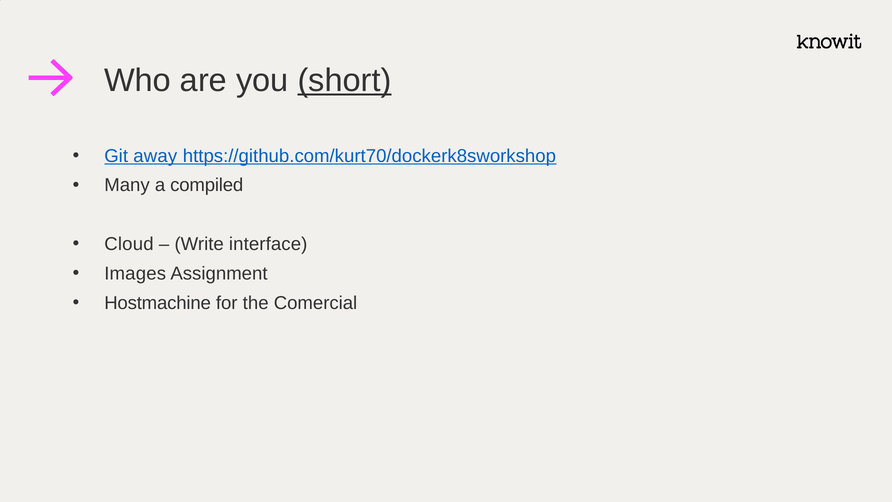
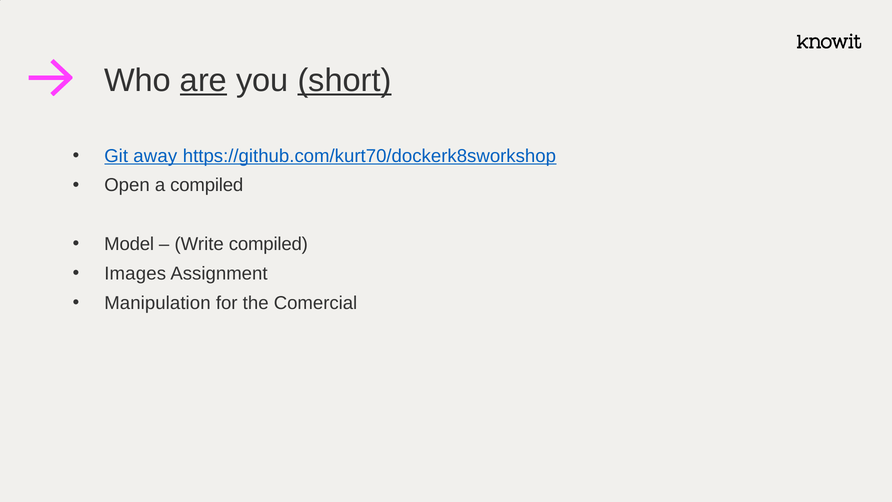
are underline: none -> present
Many: Many -> Open
Cloud: Cloud -> Model
Write interface: interface -> compiled
Hostmachine: Hostmachine -> Manipulation
